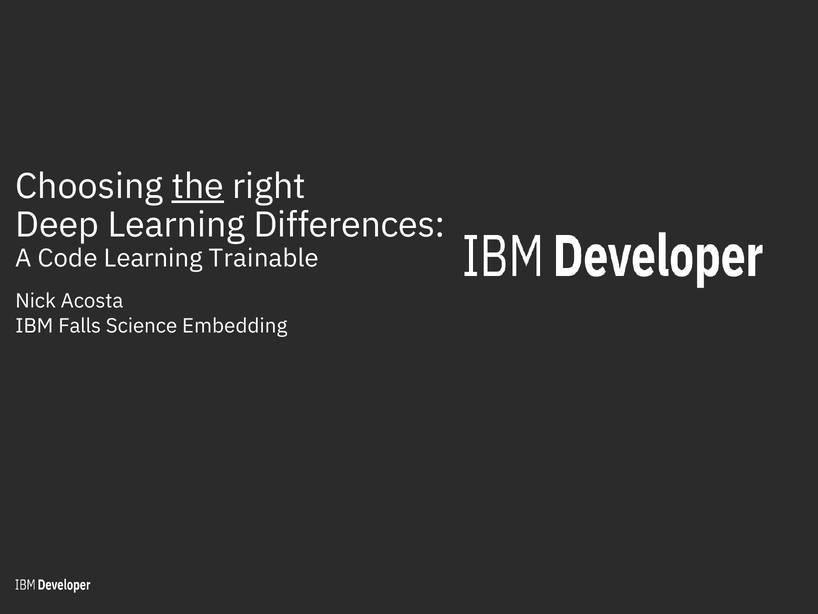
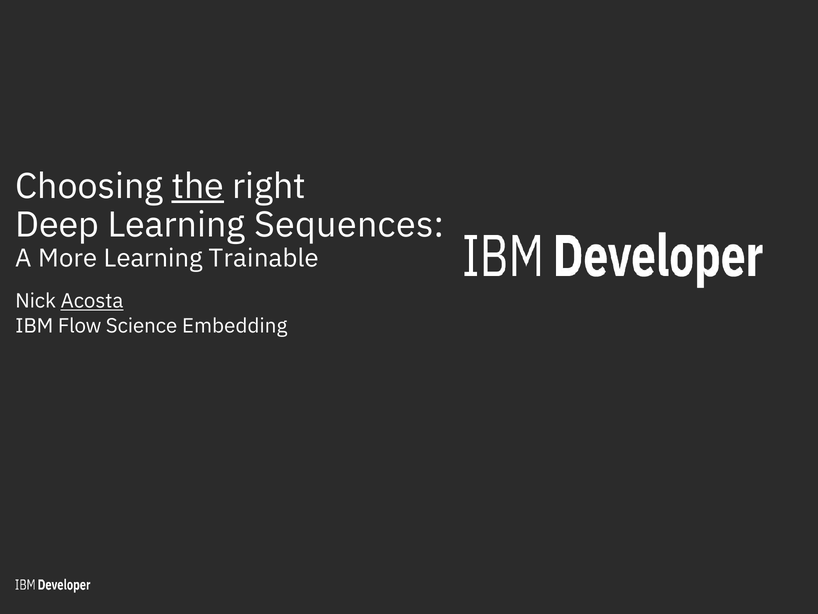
Differences: Differences -> Sequences
Code: Code -> More
Acosta underline: none -> present
Falls: Falls -> Flow
